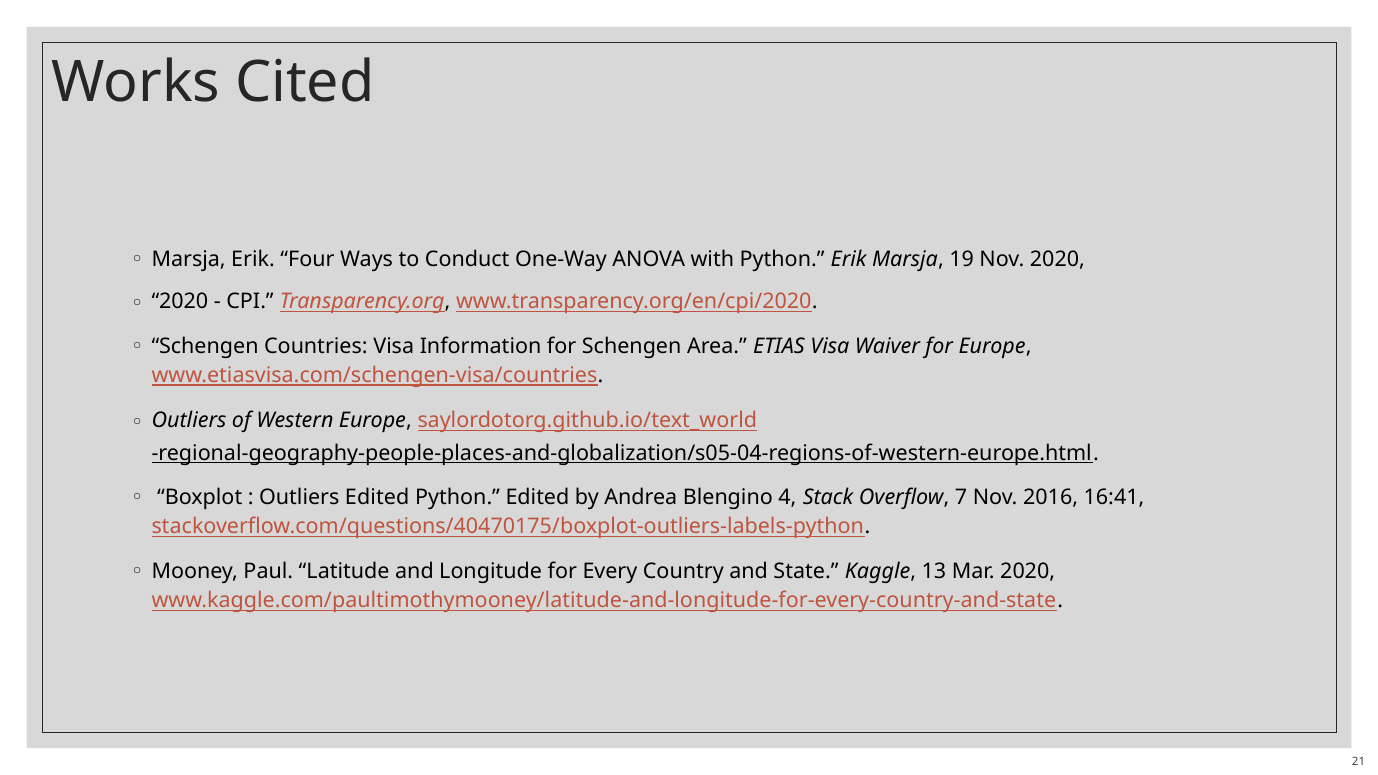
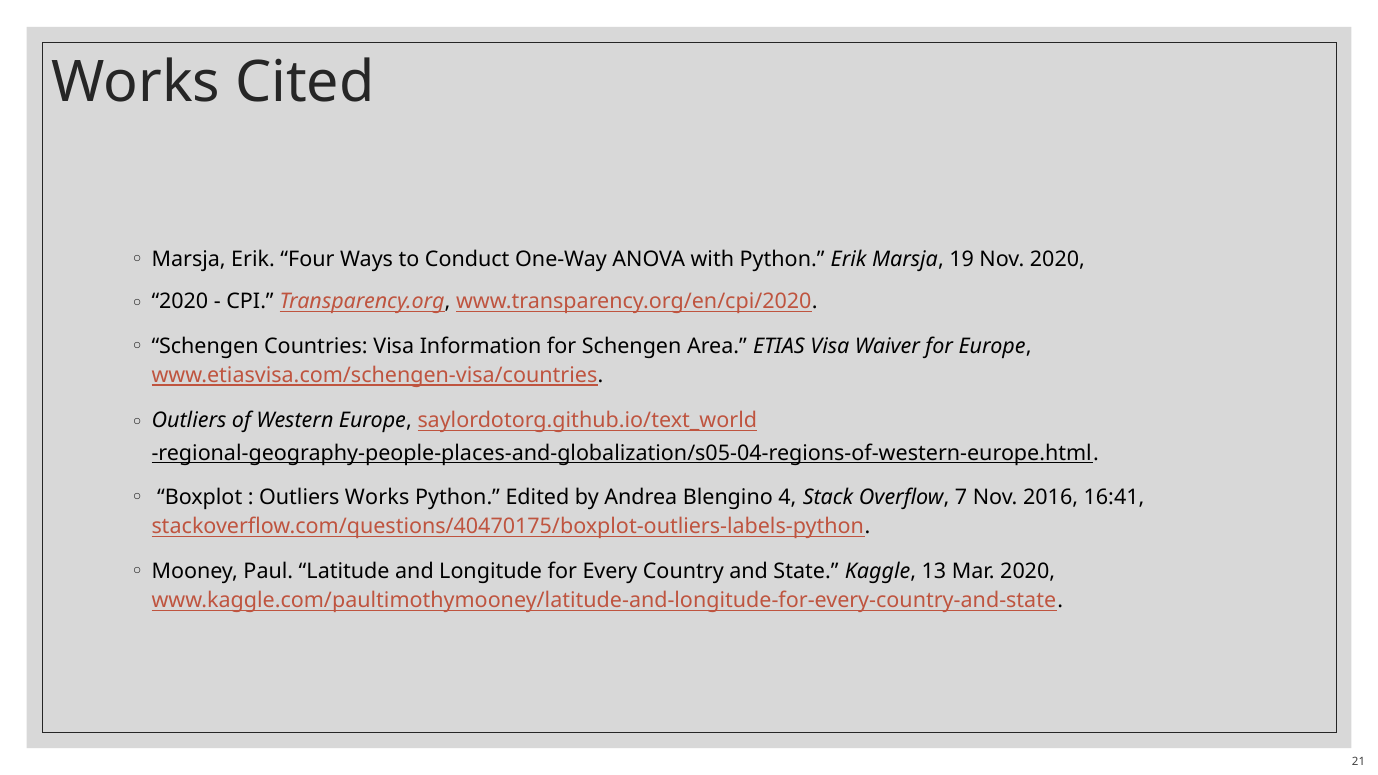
Outliers Edited: Edited -> Works
